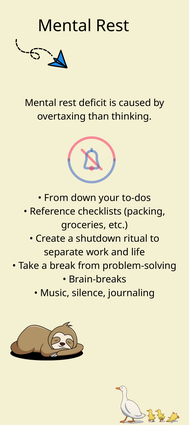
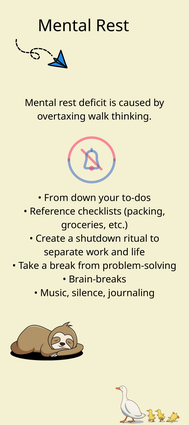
than: than -> walk
